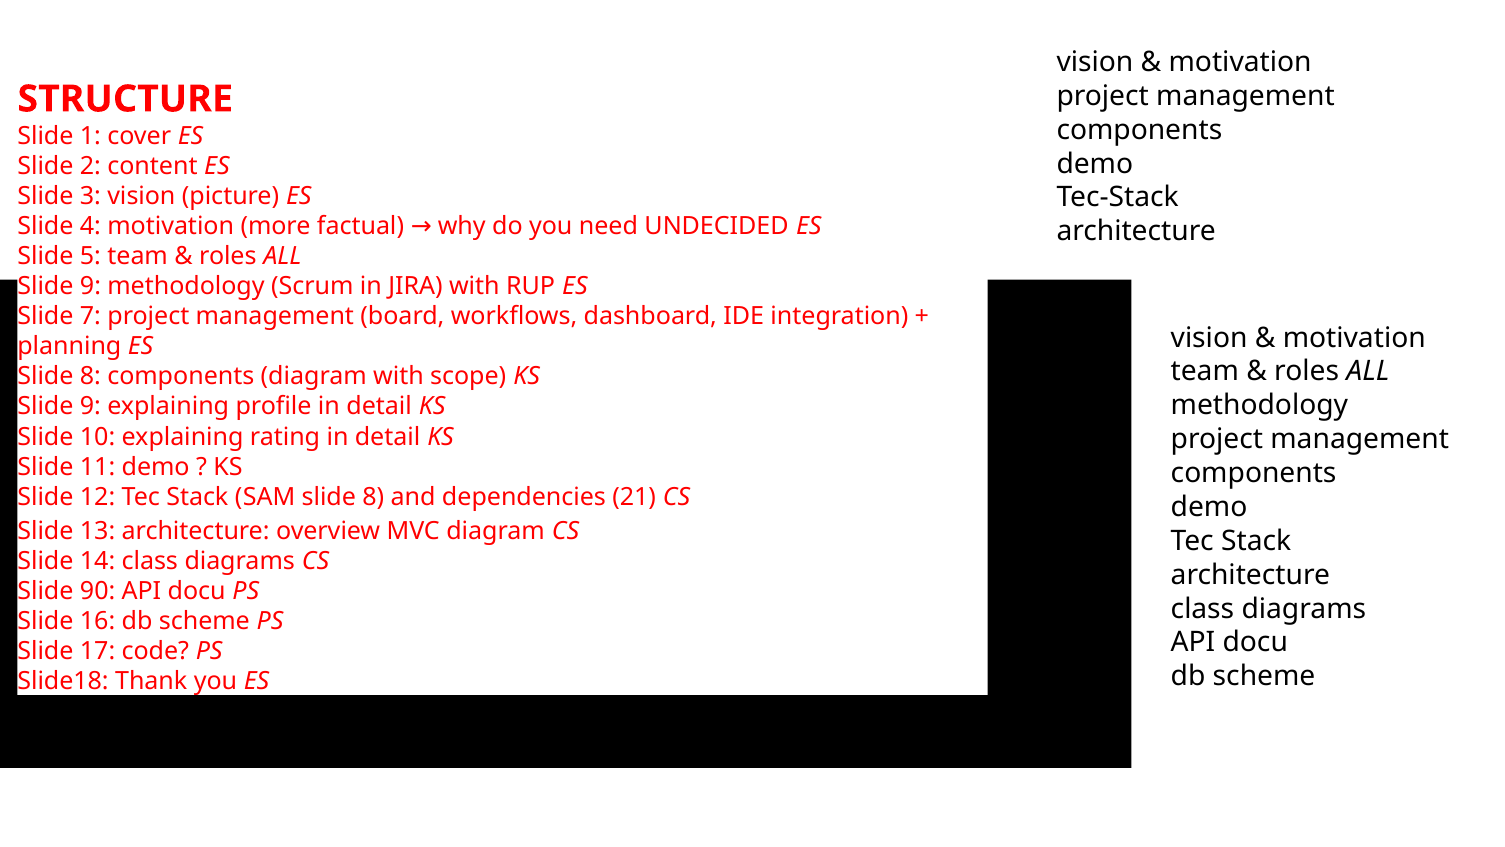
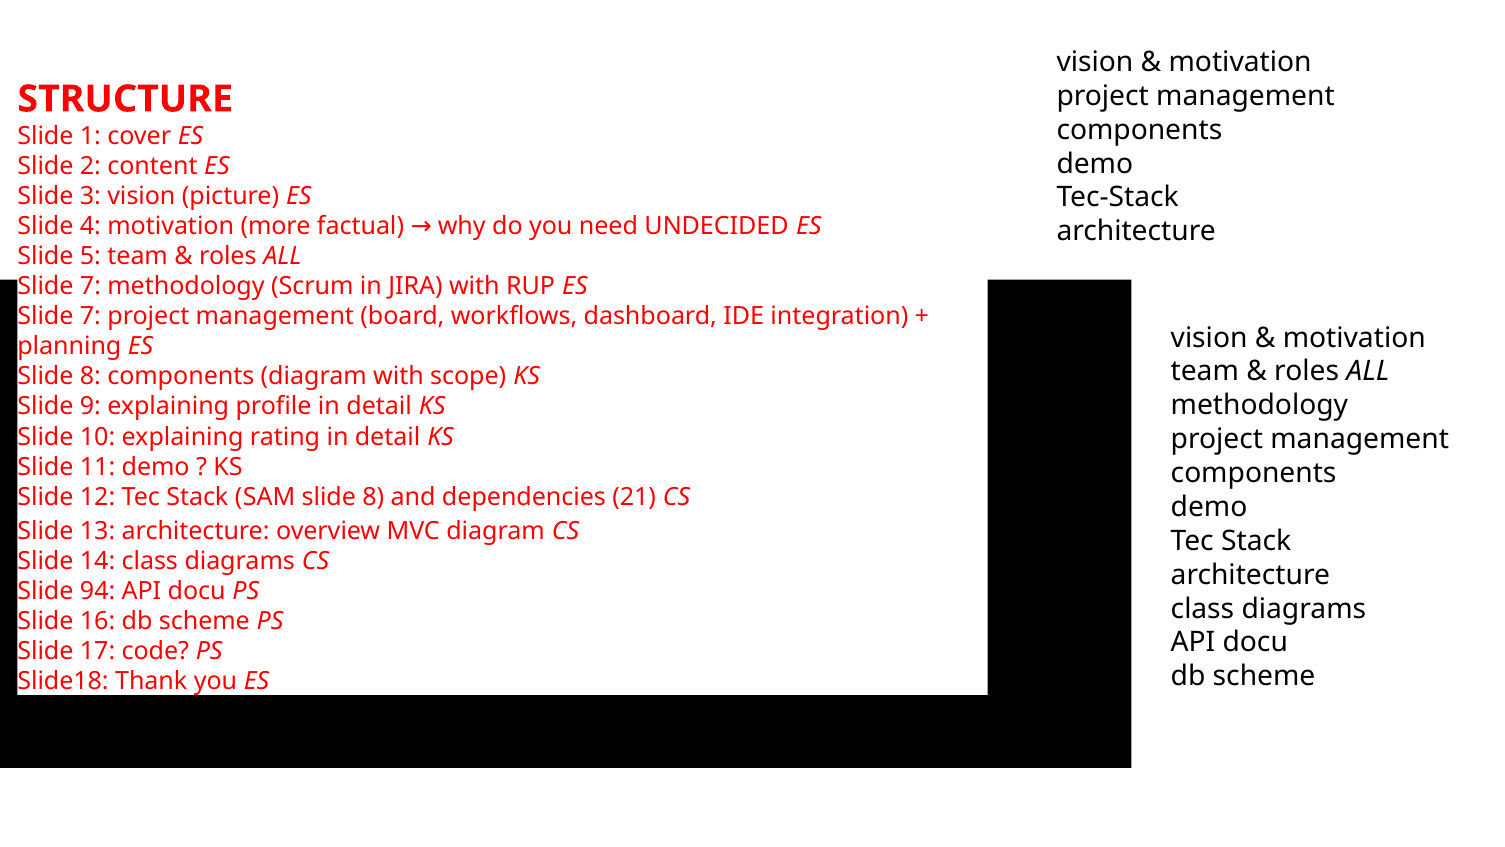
9 at (90, 286): 9 -> 7
90: 90 -> 94
